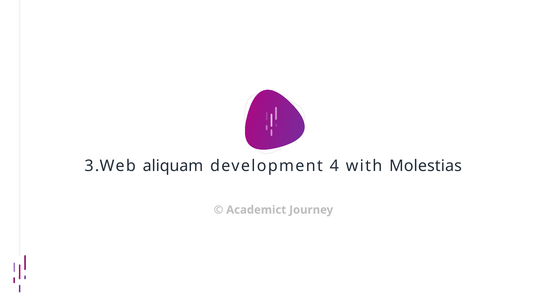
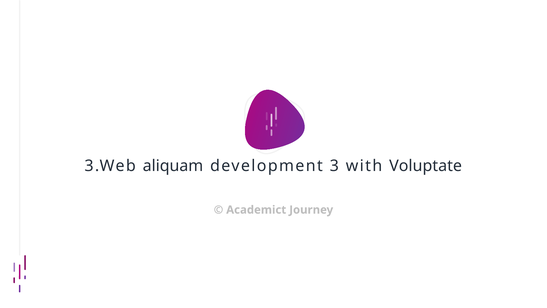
4: 4 -> 3
Molestias: Molestias -> Voluptate
